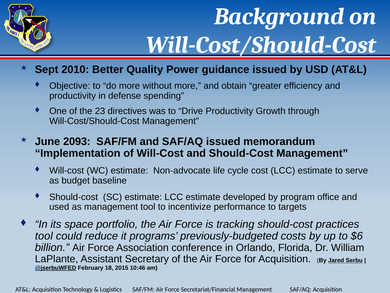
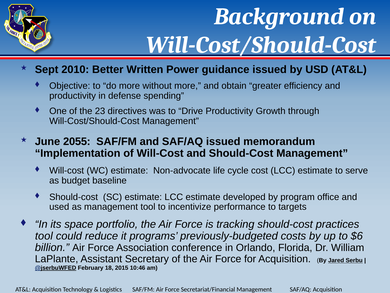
Quality: Quality -> Written
2093: 2093 -> 2055
